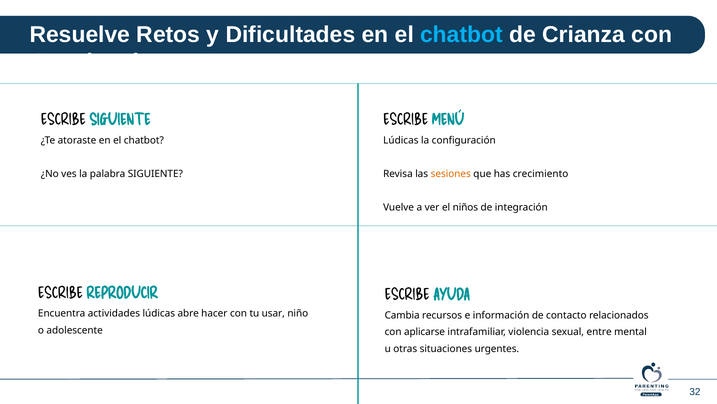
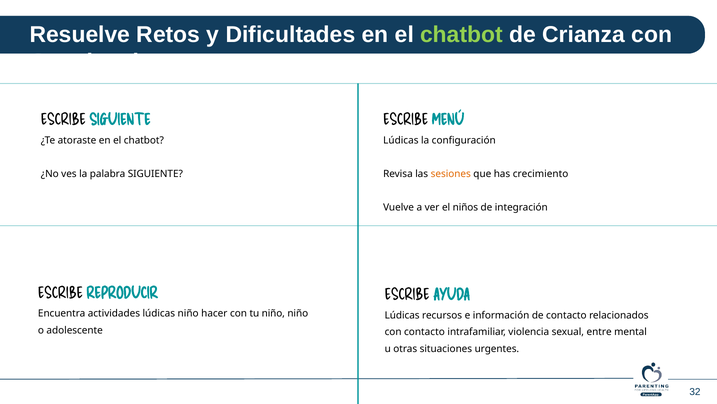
chatbot at (462, 34) colour: light blue -> light green
lúdicas abre: abre -> niño
tu usar: usar -> niño
Cambia at (402, 315): Cambia -> Lúdicas
con aplicarse: aplicarse -> contacto
